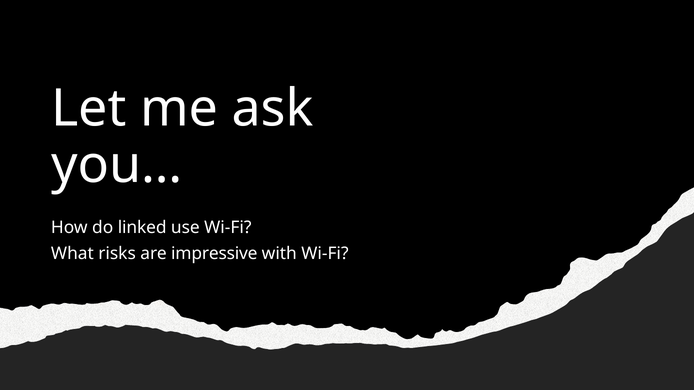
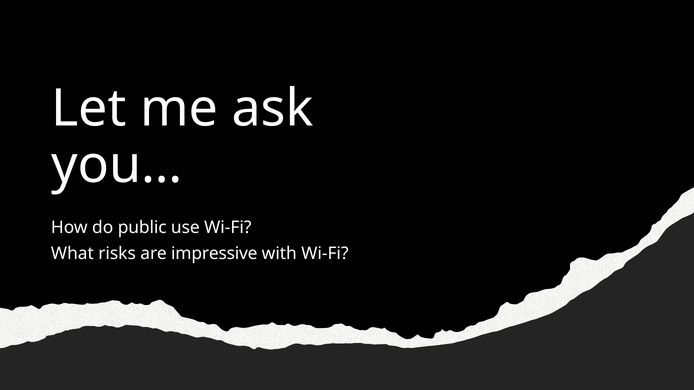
linked: linked -> public
